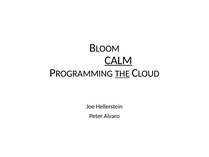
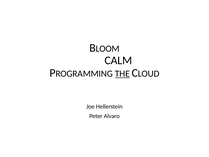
CALM underline: present -> none
